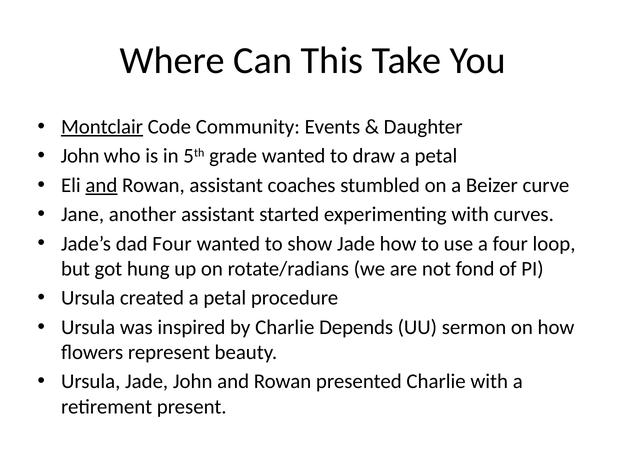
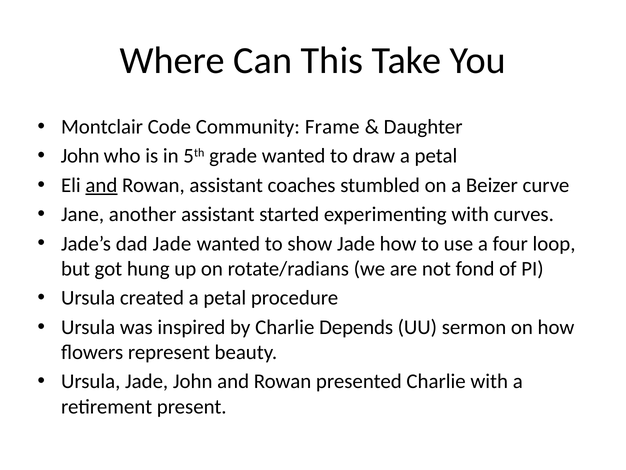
Montclair underline: present -> none
Events: Events -> Frame
dad Four: Four -> Jade
